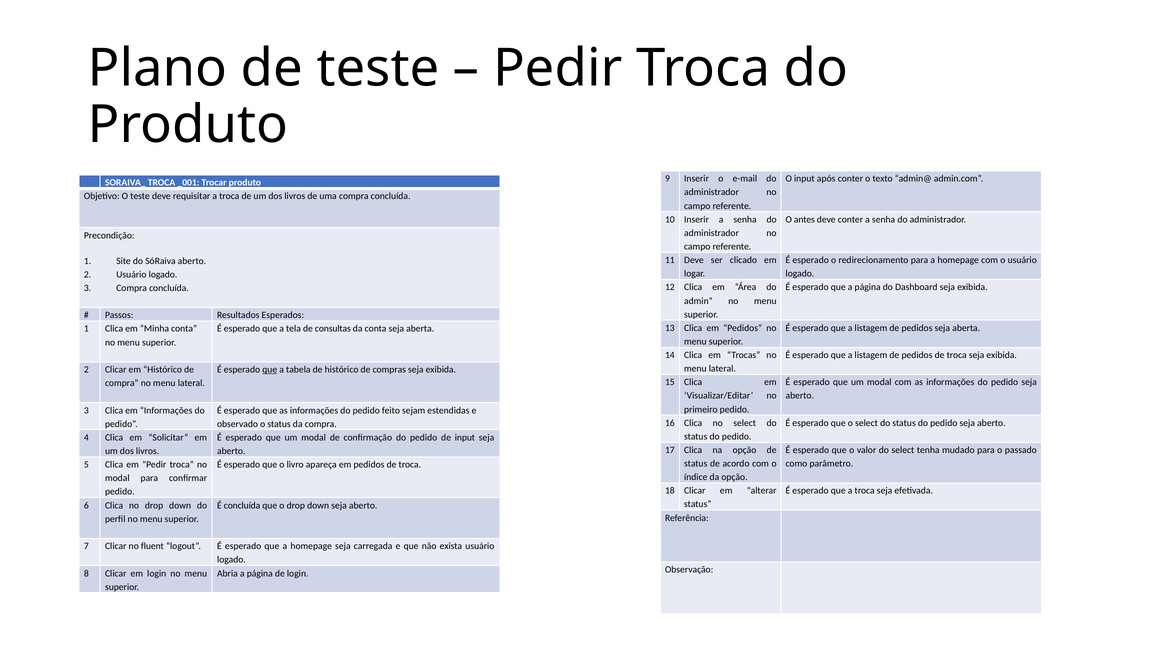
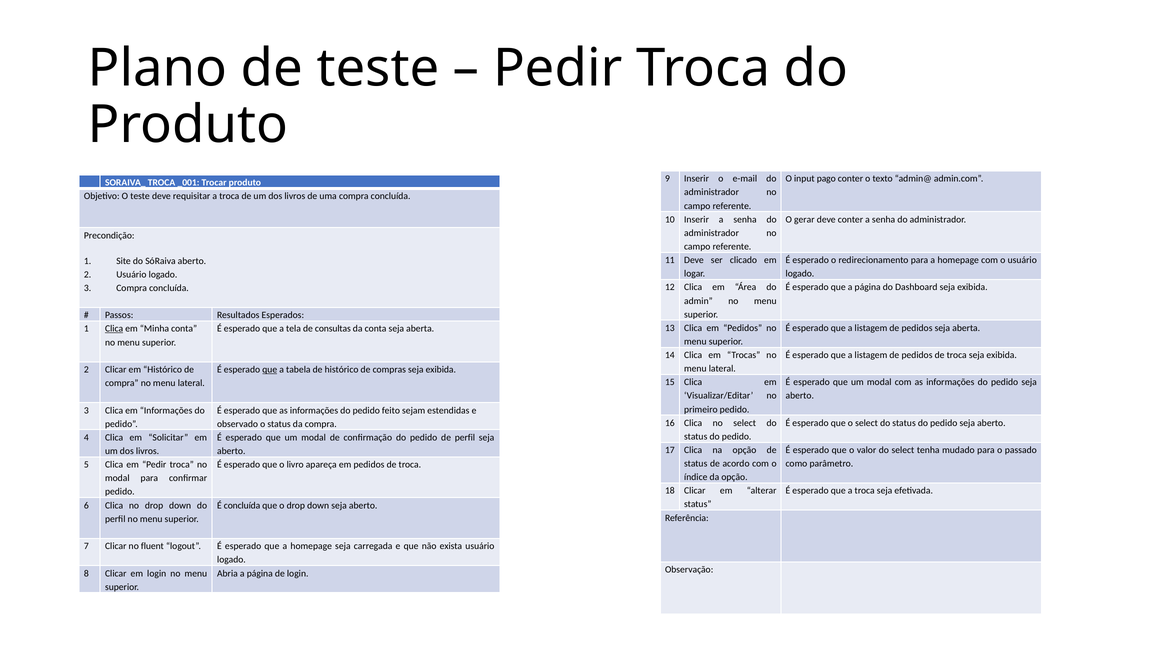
após: após -> pago
antes: antes -> gerar
Clica at (114, 329) underline: none -> present
de input: input -> perfil
